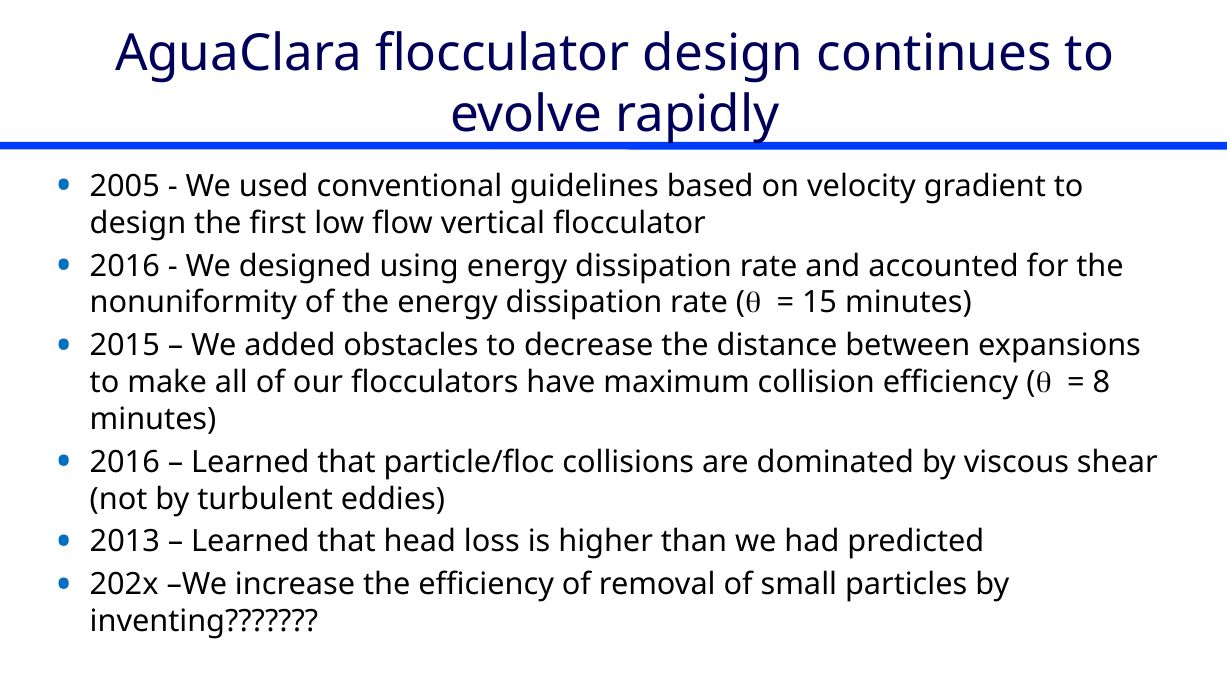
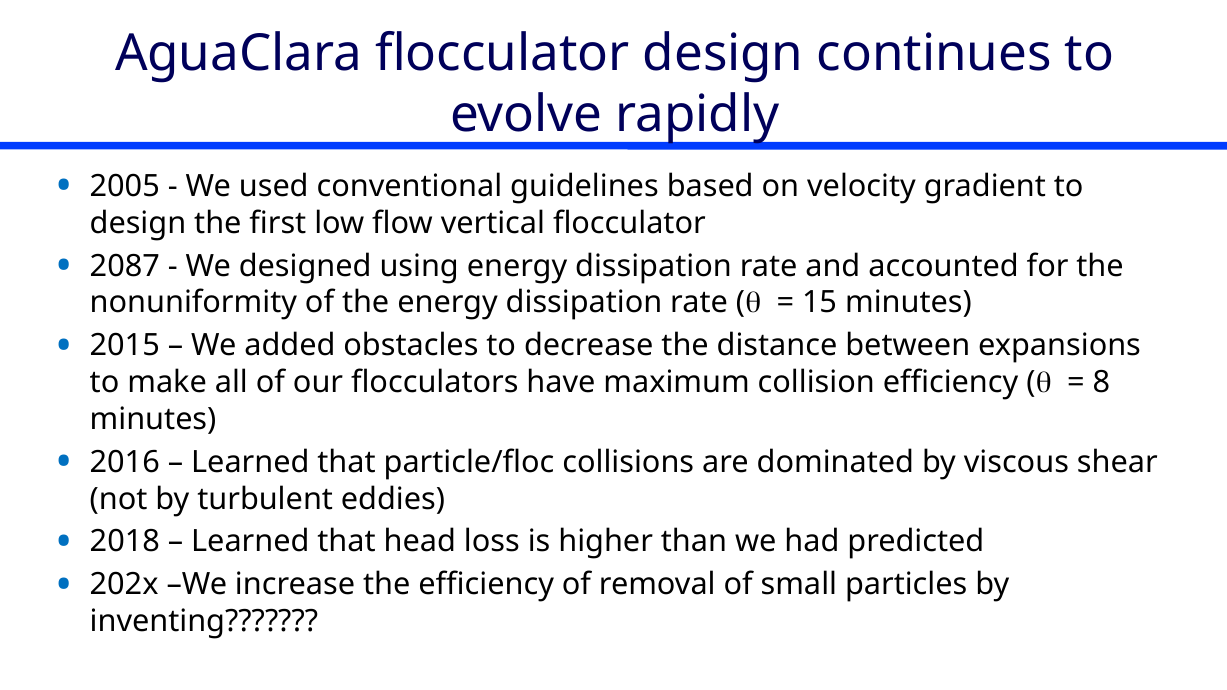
2016 at (125, 266): 2016 -> 2087
2013: 2013 -> 2018
